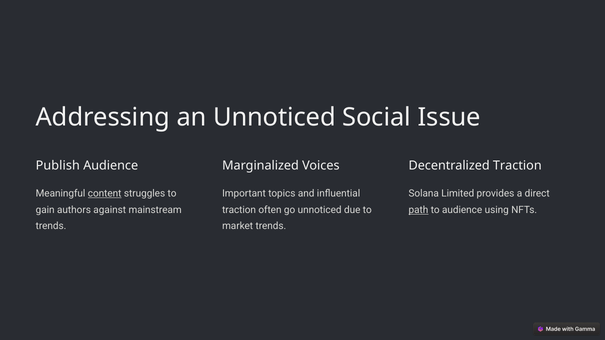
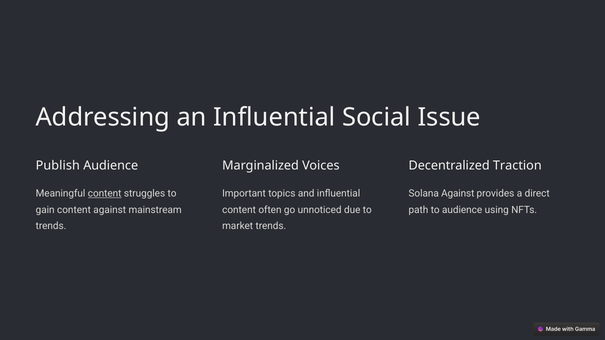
an Unnoticed: Unnoticed -> Influential
Solana Limited: Limited -> Against
gain authors: authors -> content
traction at (239, 210): traction -> content
path underline: present -> none
